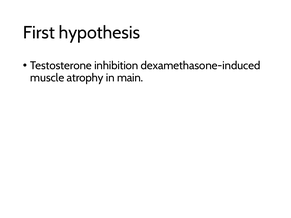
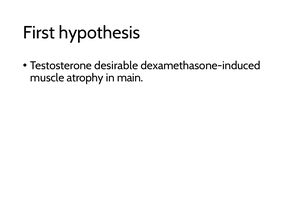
inhibition: inhibition -> desirable
